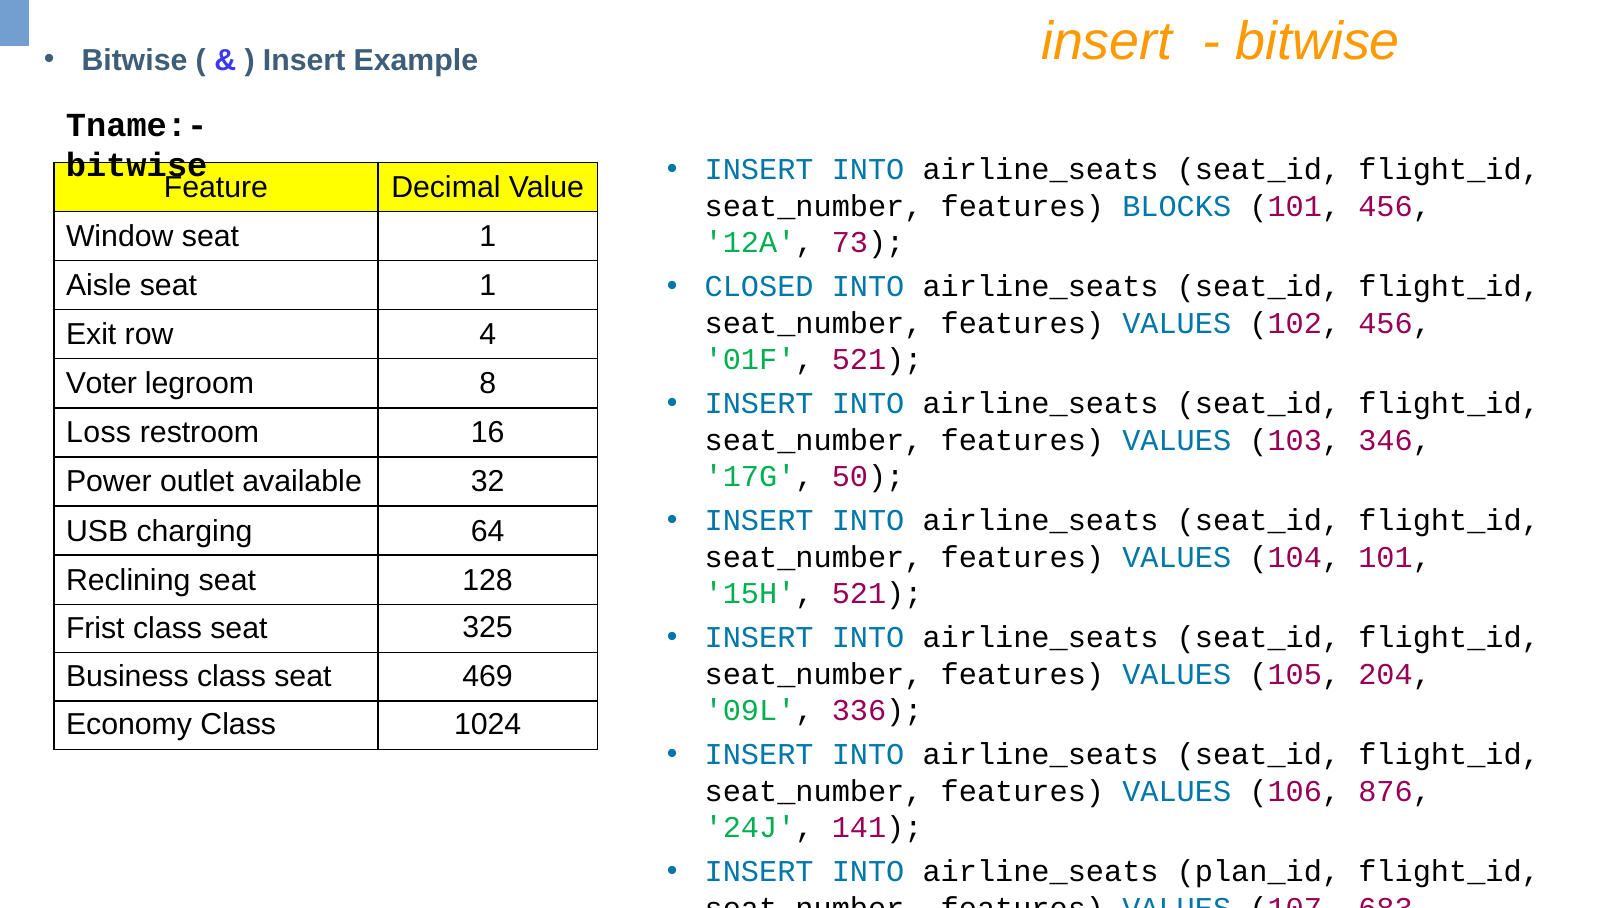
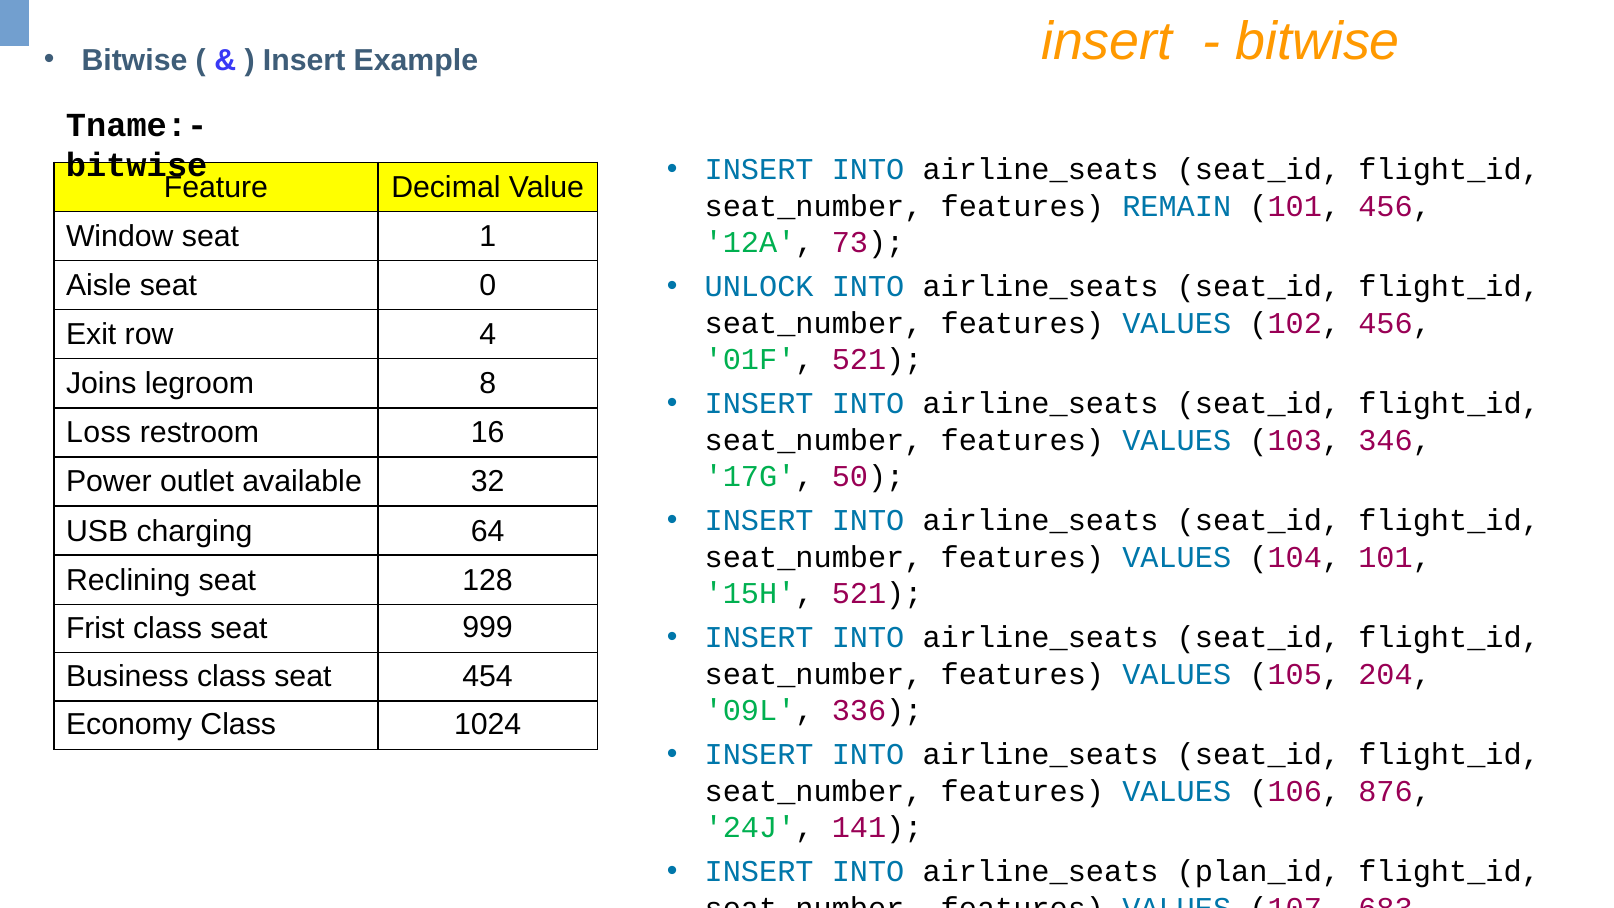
BLOCKS: BLOCKS -> REMAIN
CLOSED: CLOSED -> UNLOCK
Aisle seat 1: 1 -> 0
Voter: Voter -> Joins
325: 325 -> 999
469: 469 -> 454
